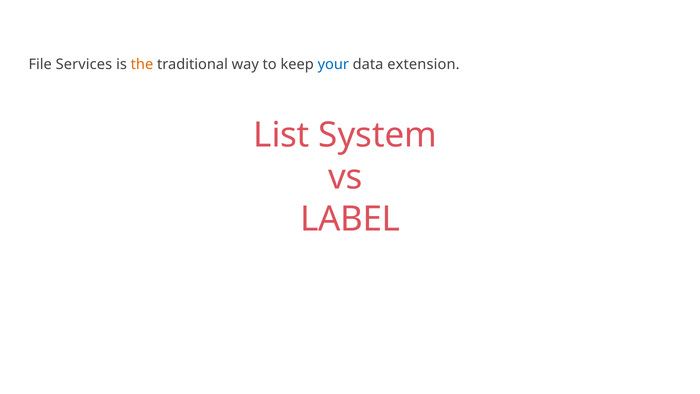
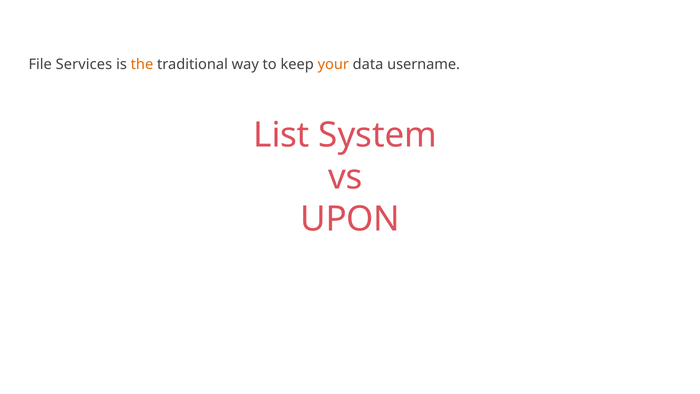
your colour: blue -> orange
extension: extension -> username
LABEL: LABEL -> UPON
